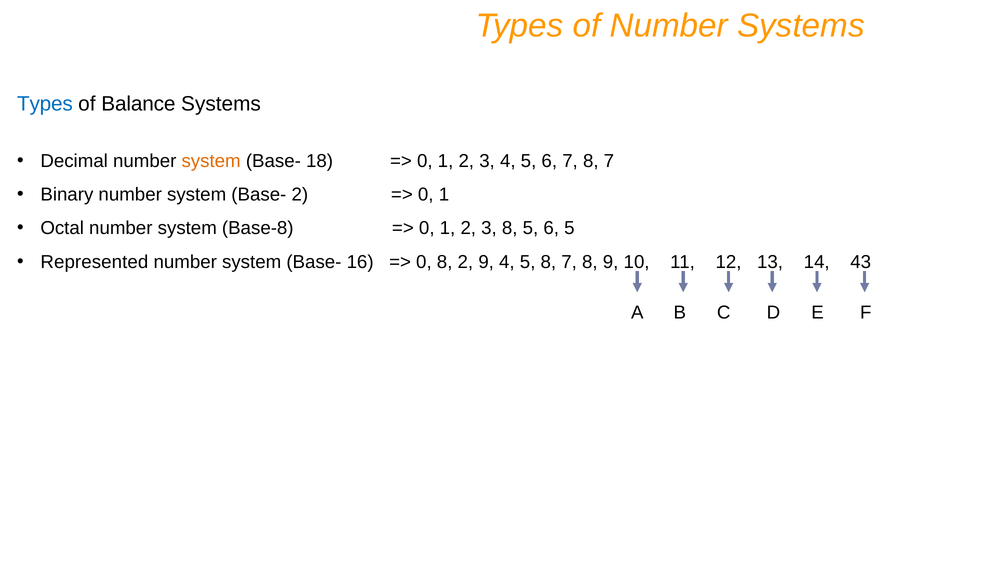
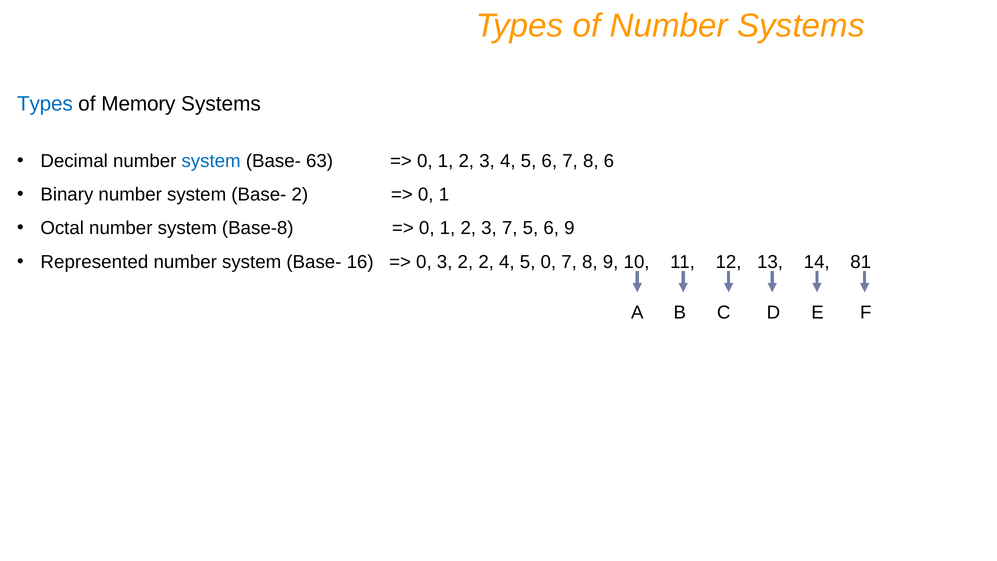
Balance: Balance -> Memory
system at (211, 161) colour: orange -> blue
18: 18 -> 63
7 8 7: 7 -> 6
3 8: 8 -> 7
6 5: 5 -> 9
0 8: 8 -> 3
2 9: 9 -> 2
5 8: 8 -> 0
43: 43 -> 81
